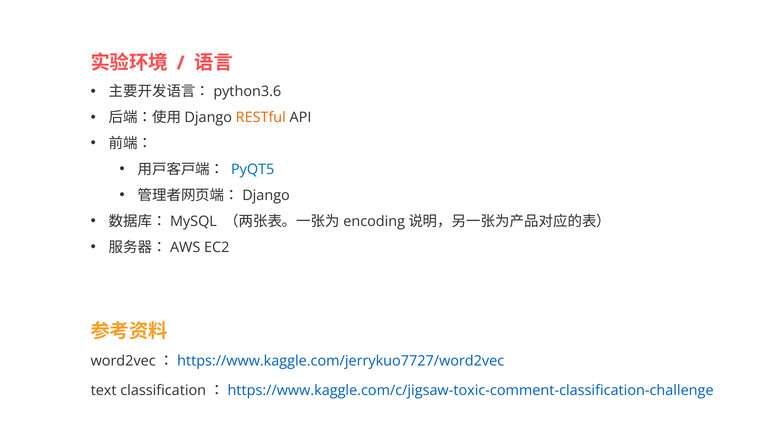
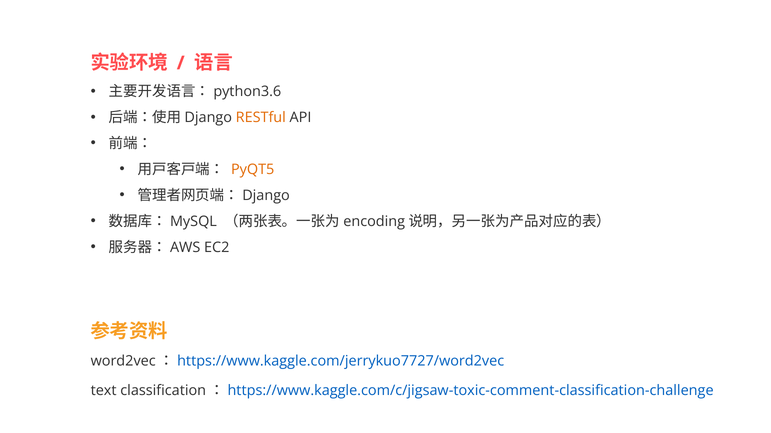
PyQT5 colour: blue -> orange
